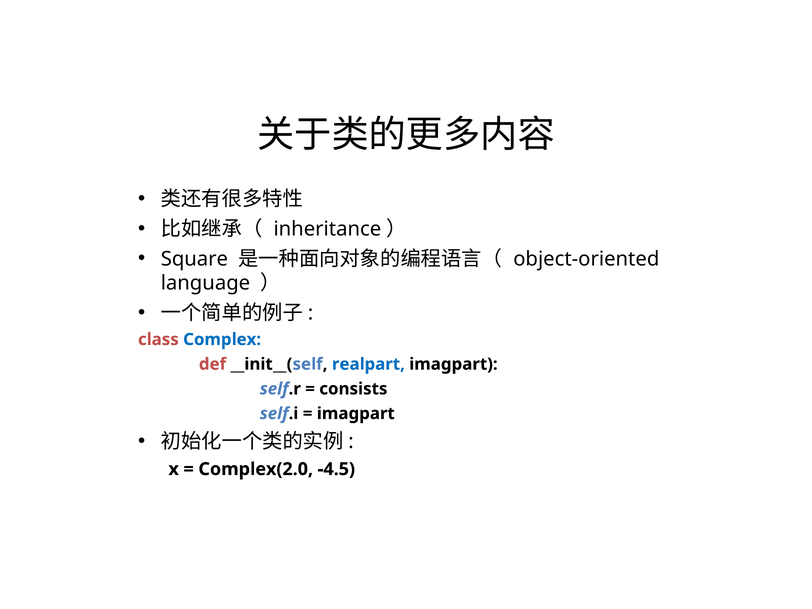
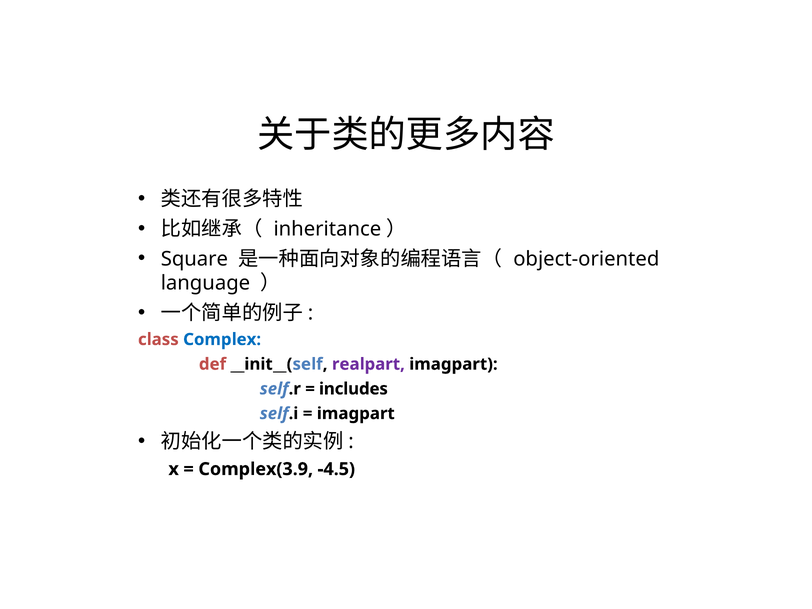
realpart colour: blue -> purple
consists: consists -> includes
Complex(2.0: Complex(2.0 -> Complex(3.9
